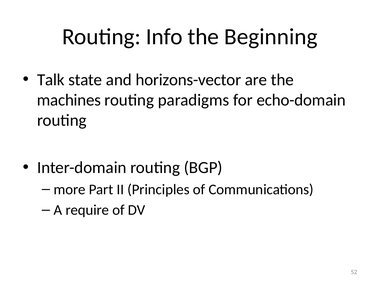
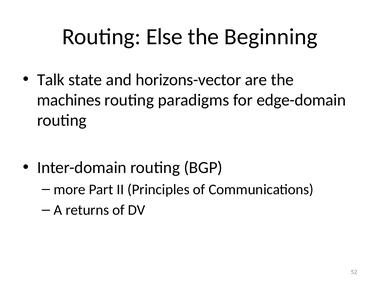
Info: Info -> Else
echo-domain: echo-domain -> edge-domain
require: require -> returns
